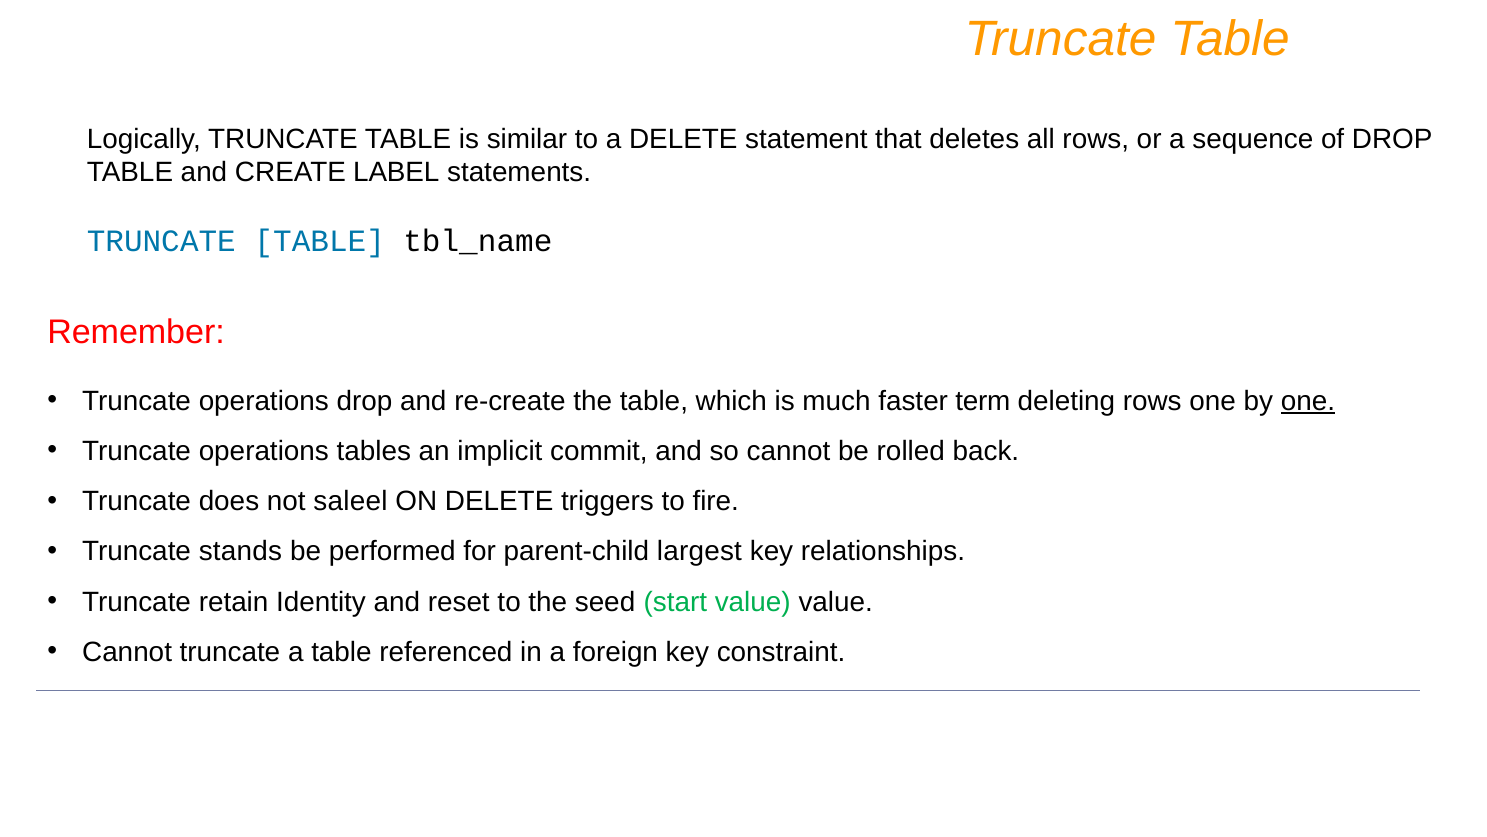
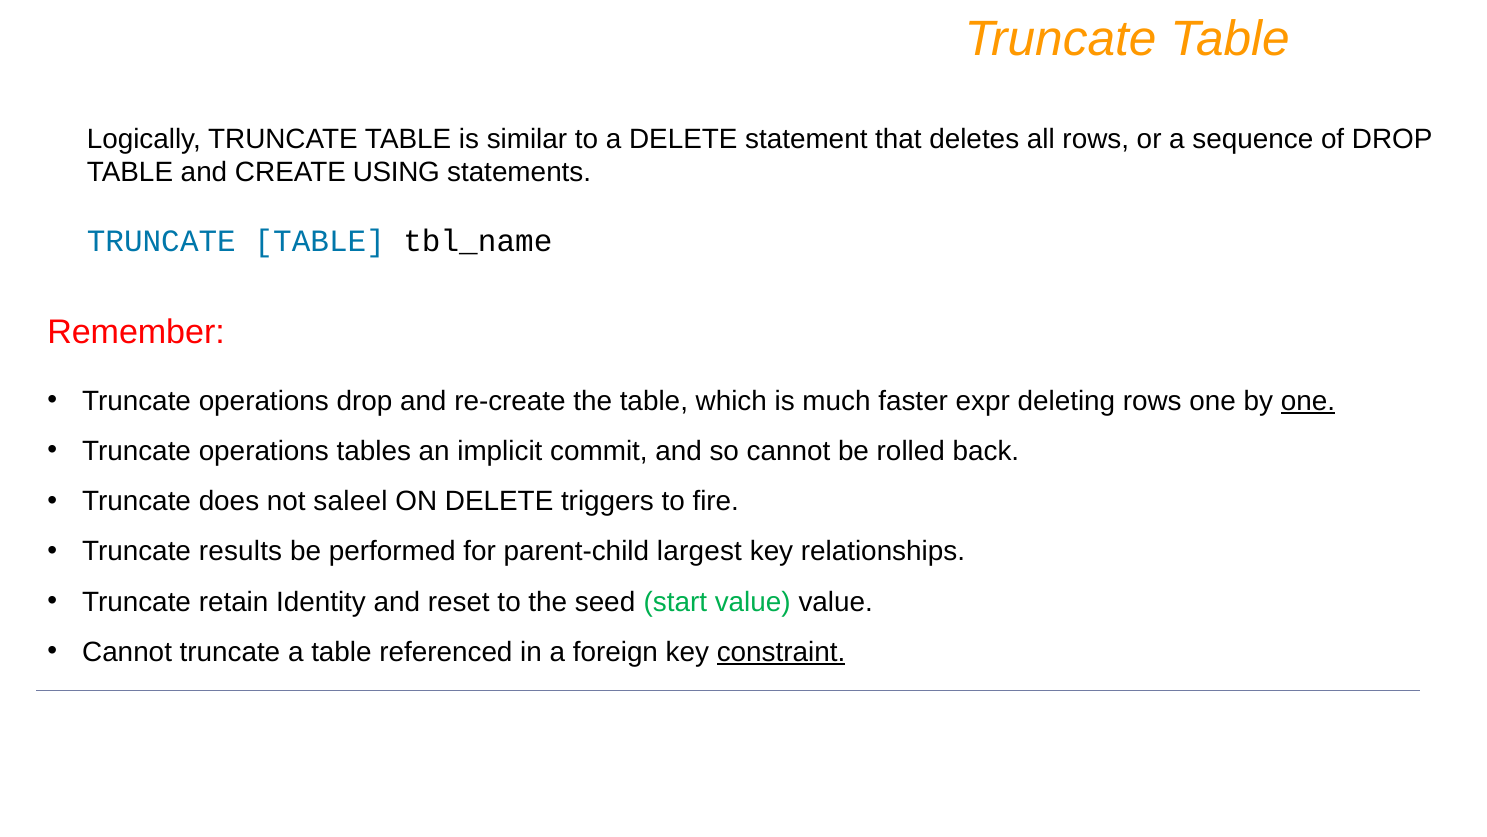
LABEL: LABEL -> USING
term: term -> expr
stands: stands -> results
constraint underline: none -> present
